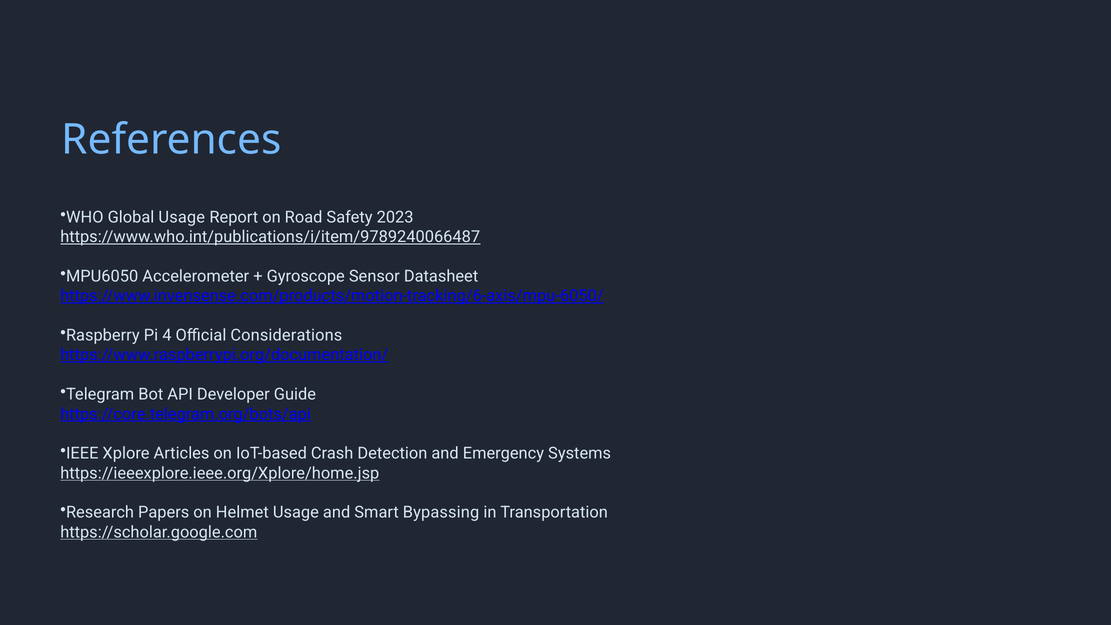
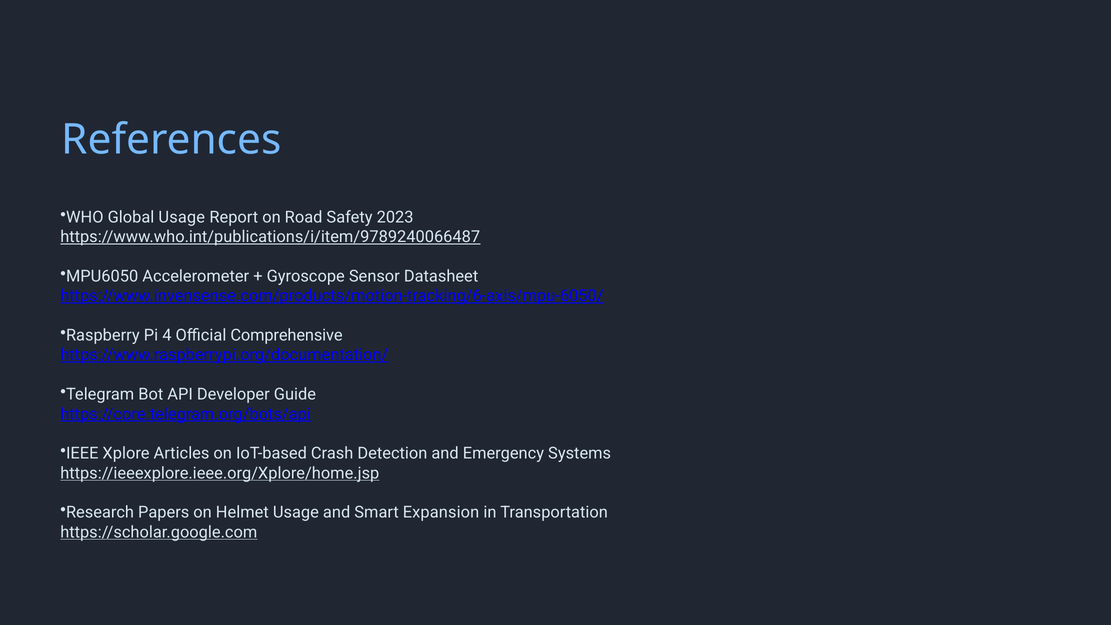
Considerations: Considerations -> Comprehensive
Bypassing: Bypassing -> Expansion
